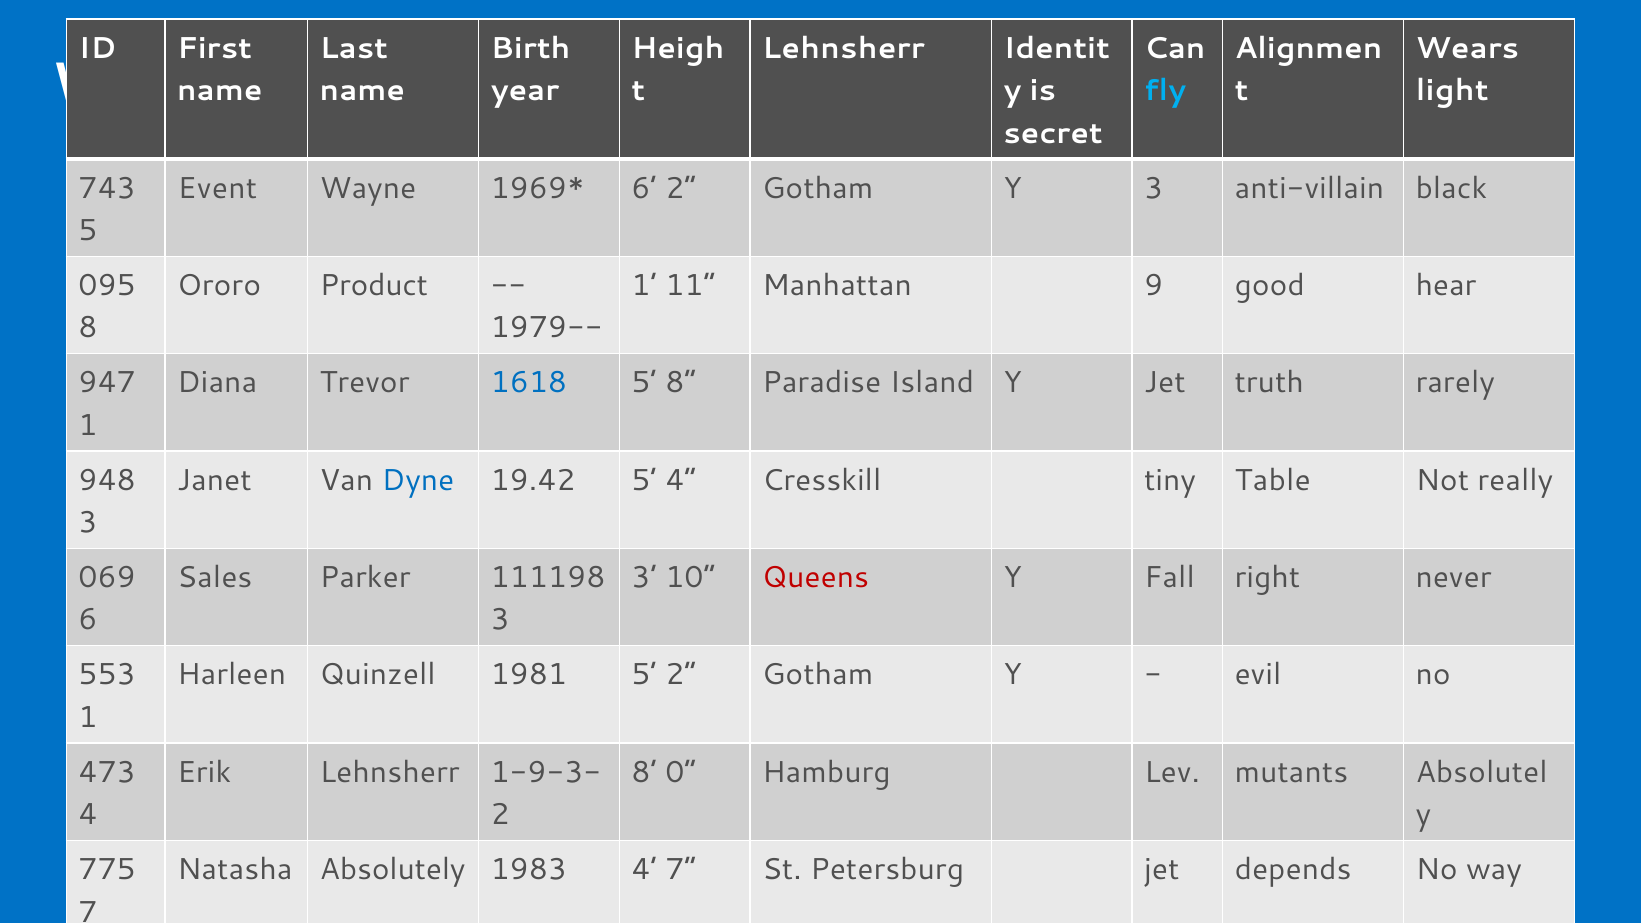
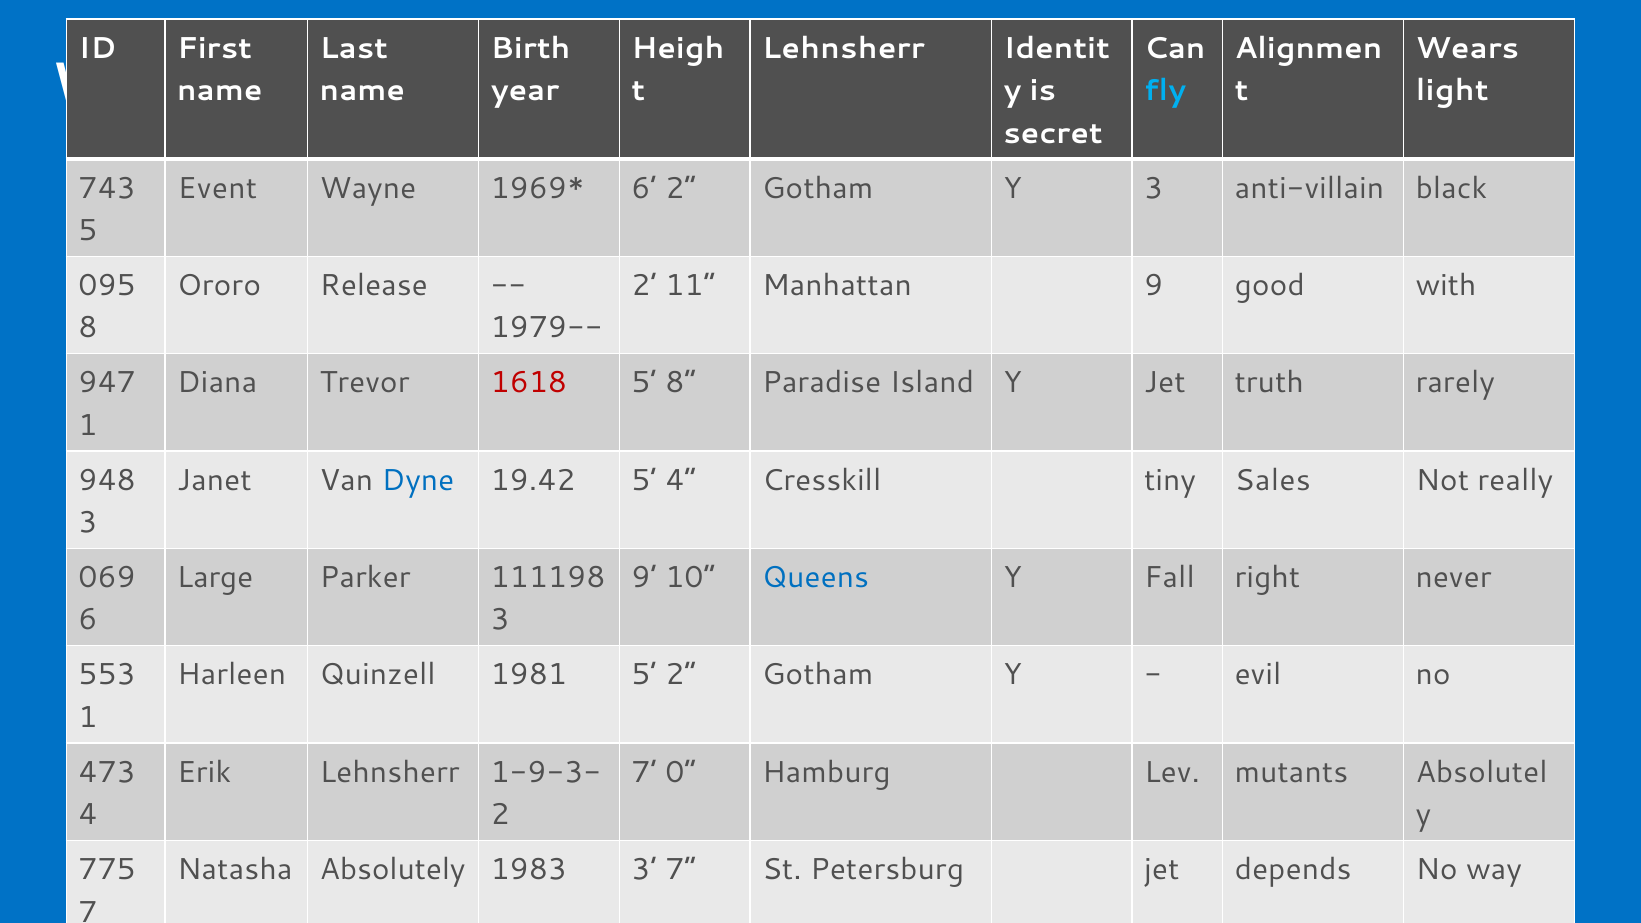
Product: Product -> Release
1 at (644, 285): 1 -> 2
hear: hear -> with
1618 colour: blue -> red
Table: Table -> Sales
Sales: Sales -> Large
3 at (644, 577): 3 -> 9
Queens colour: red -> blue
8 at (644, 772): 8 -> 7
1983 4: 4 -> 3
